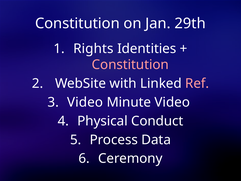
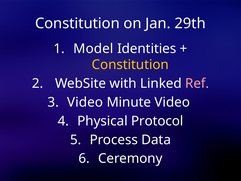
Rights: Rights -> Model
Constitution at (130, 65) colour: pink -> yellow
Conduct: Conduct -> Protocol
